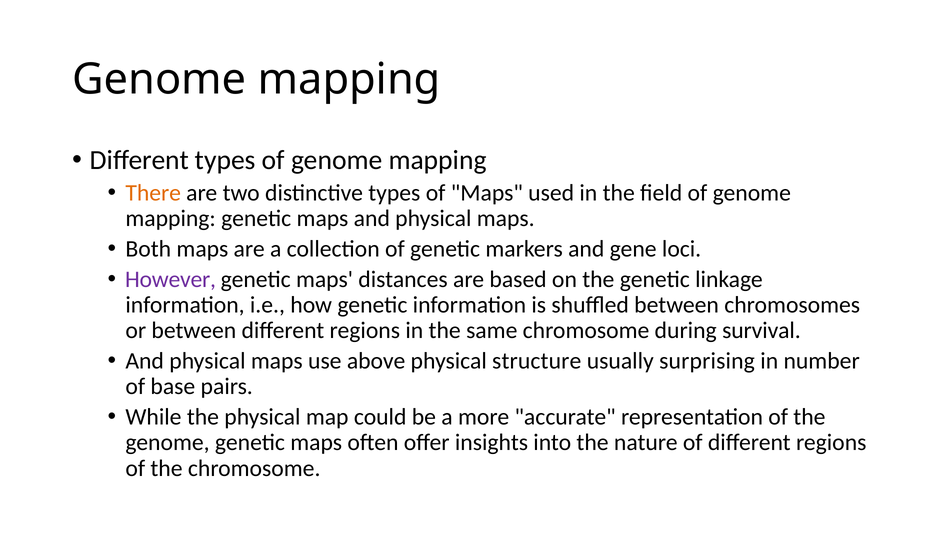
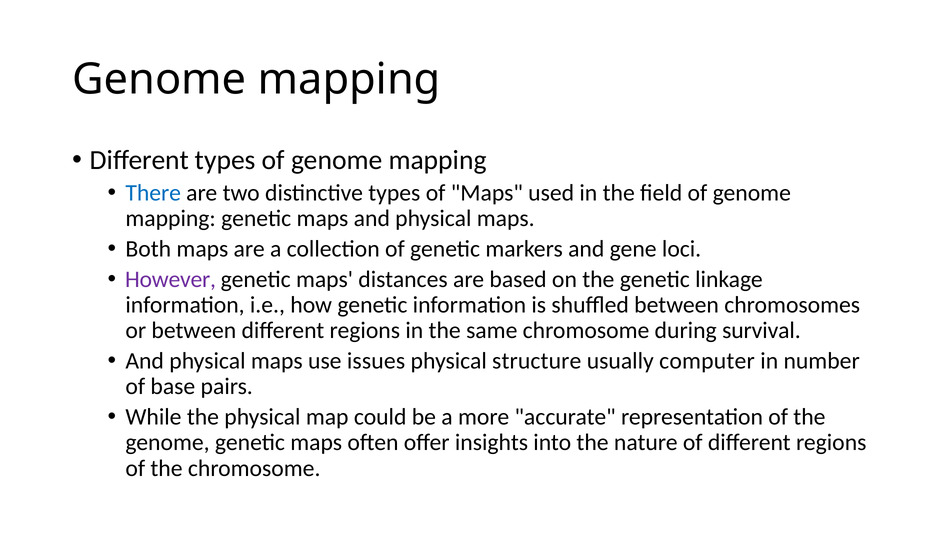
There colour: orange -> blue
above: above -> issues
surprising: surprising -> computer
